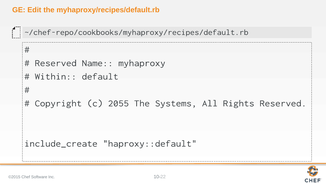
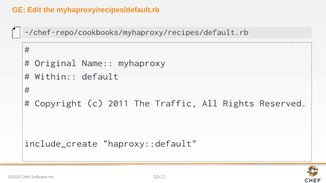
Reserved at (56, 63): Reserved -> Original
2055: 2055 -> 2011
Systems: Systems -> Traffic
